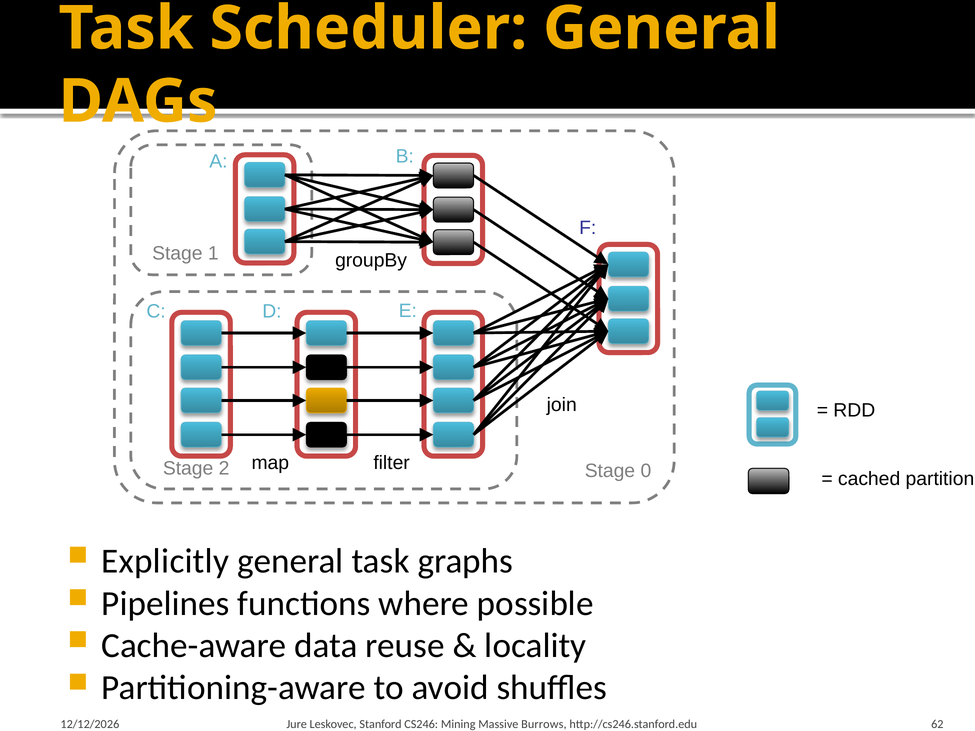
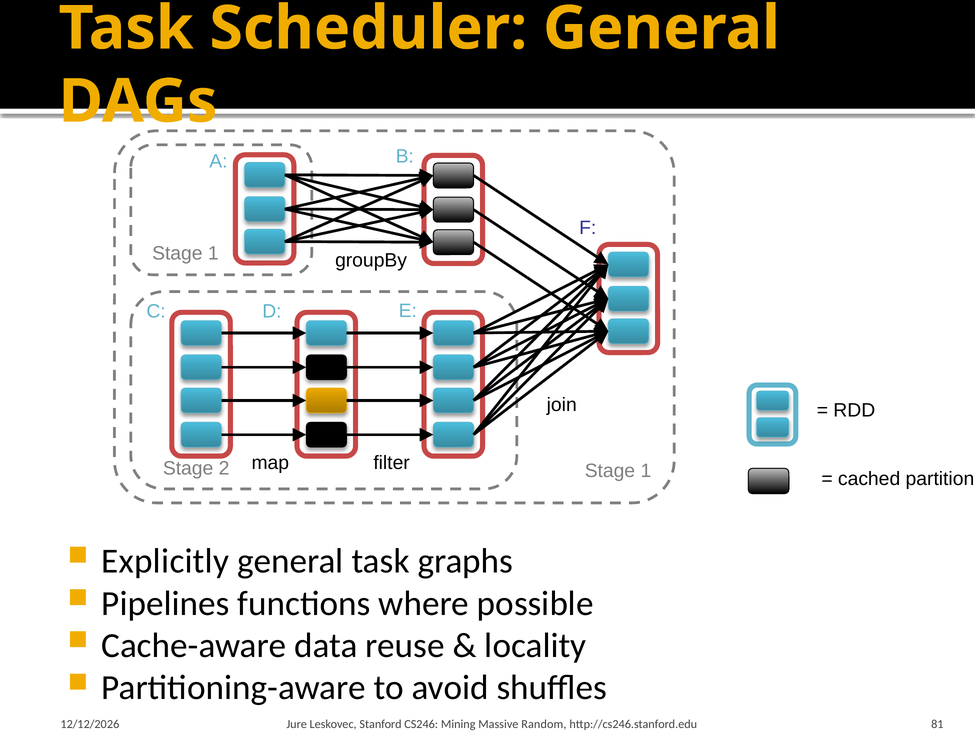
0 at (646, 471): 0 -> 1
Burrows: Burrows -> Random
62: 62 -> 81
